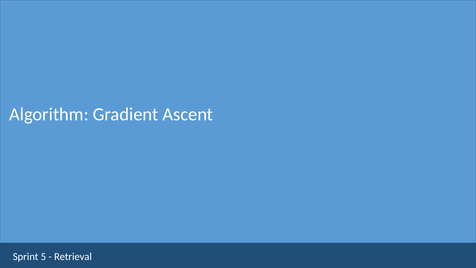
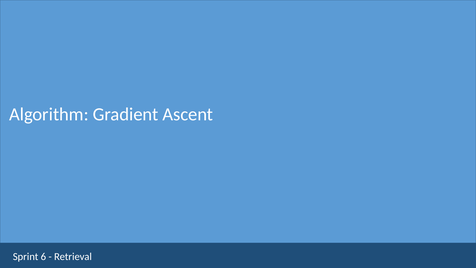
5: 5 -> 6
